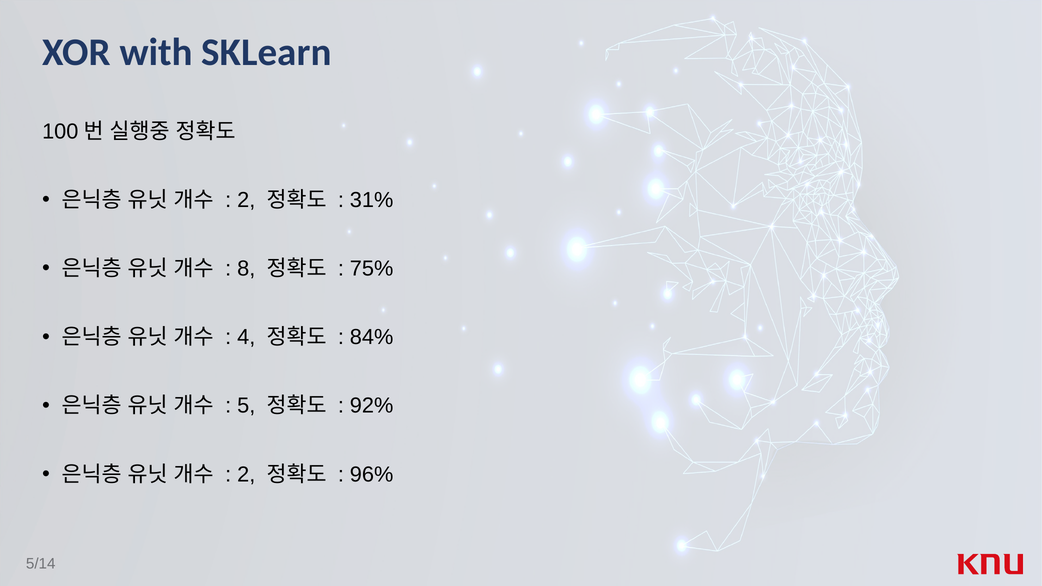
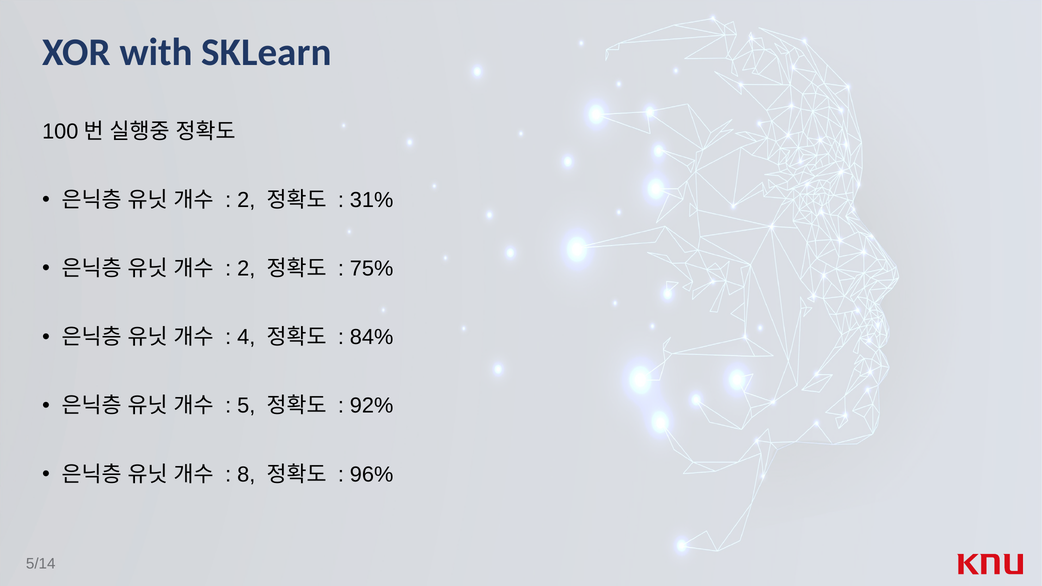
8 at (246, 269): 8 -> 2
2 at (246, 475): 2 -> 8
